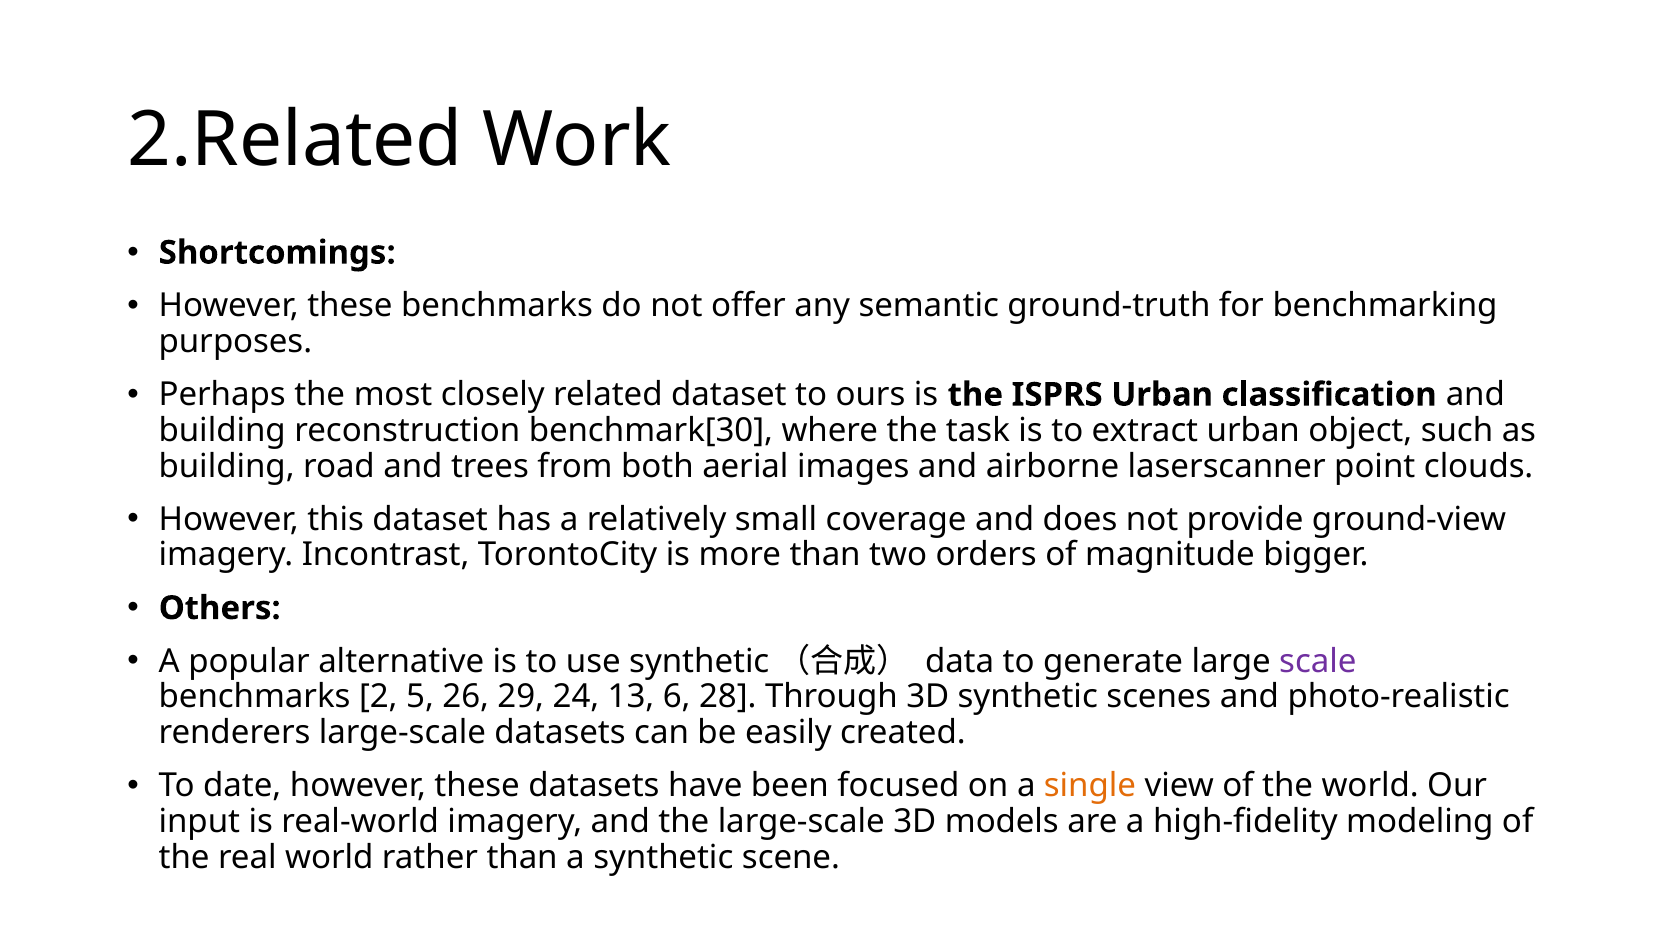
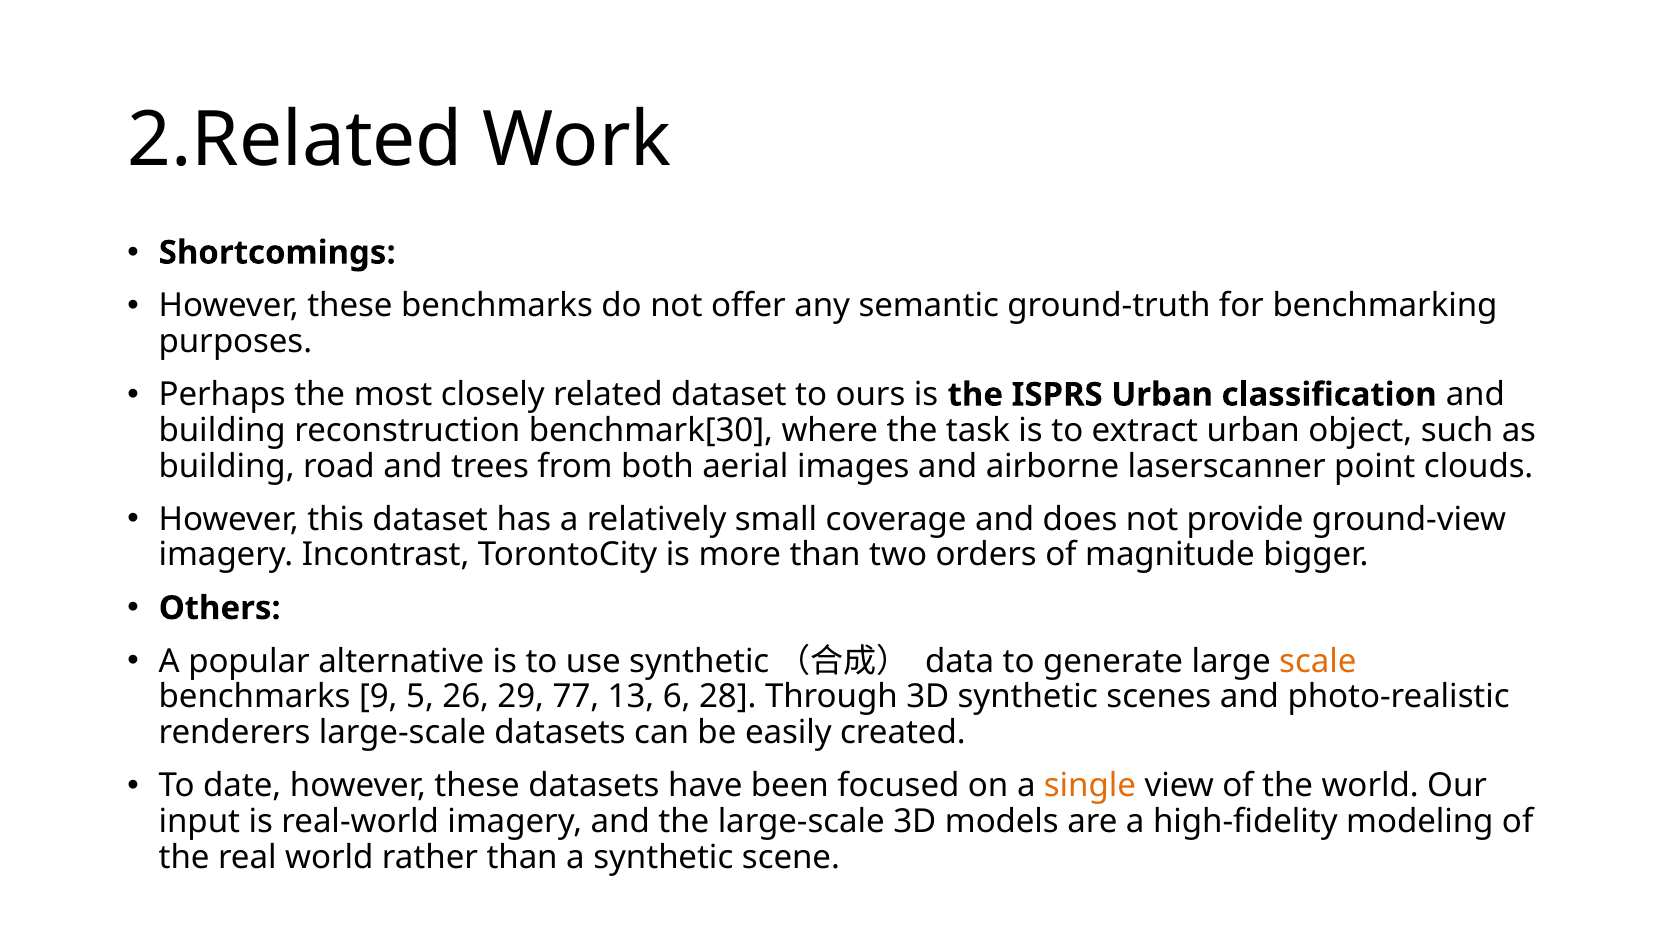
scale colour: purple -> orange
2: 2 -> 9
24: 24 -> 77
